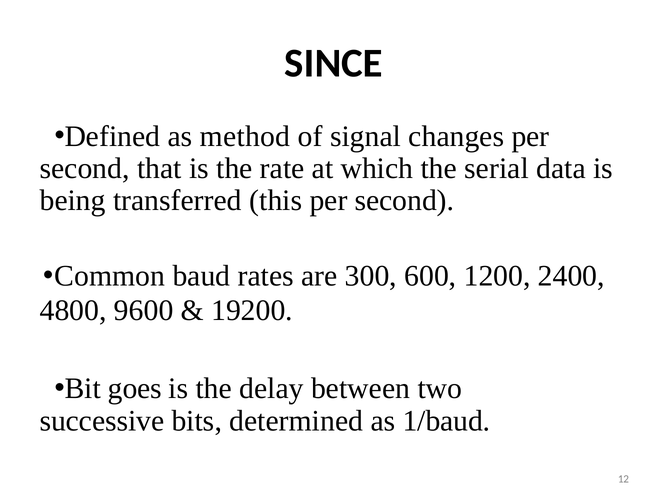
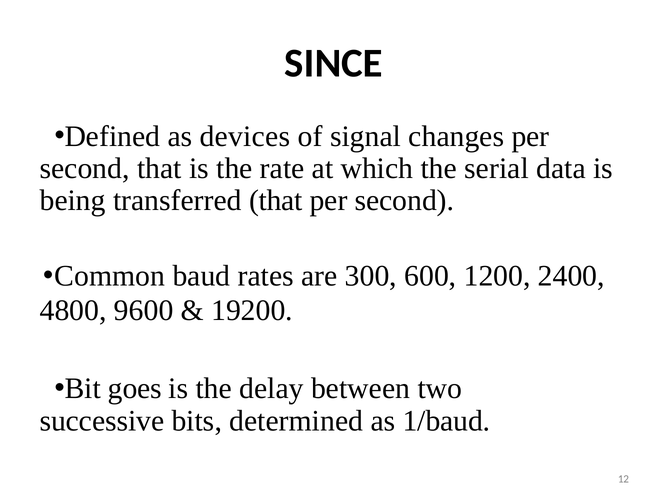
method: method -> devices
transferred this: this -> that
